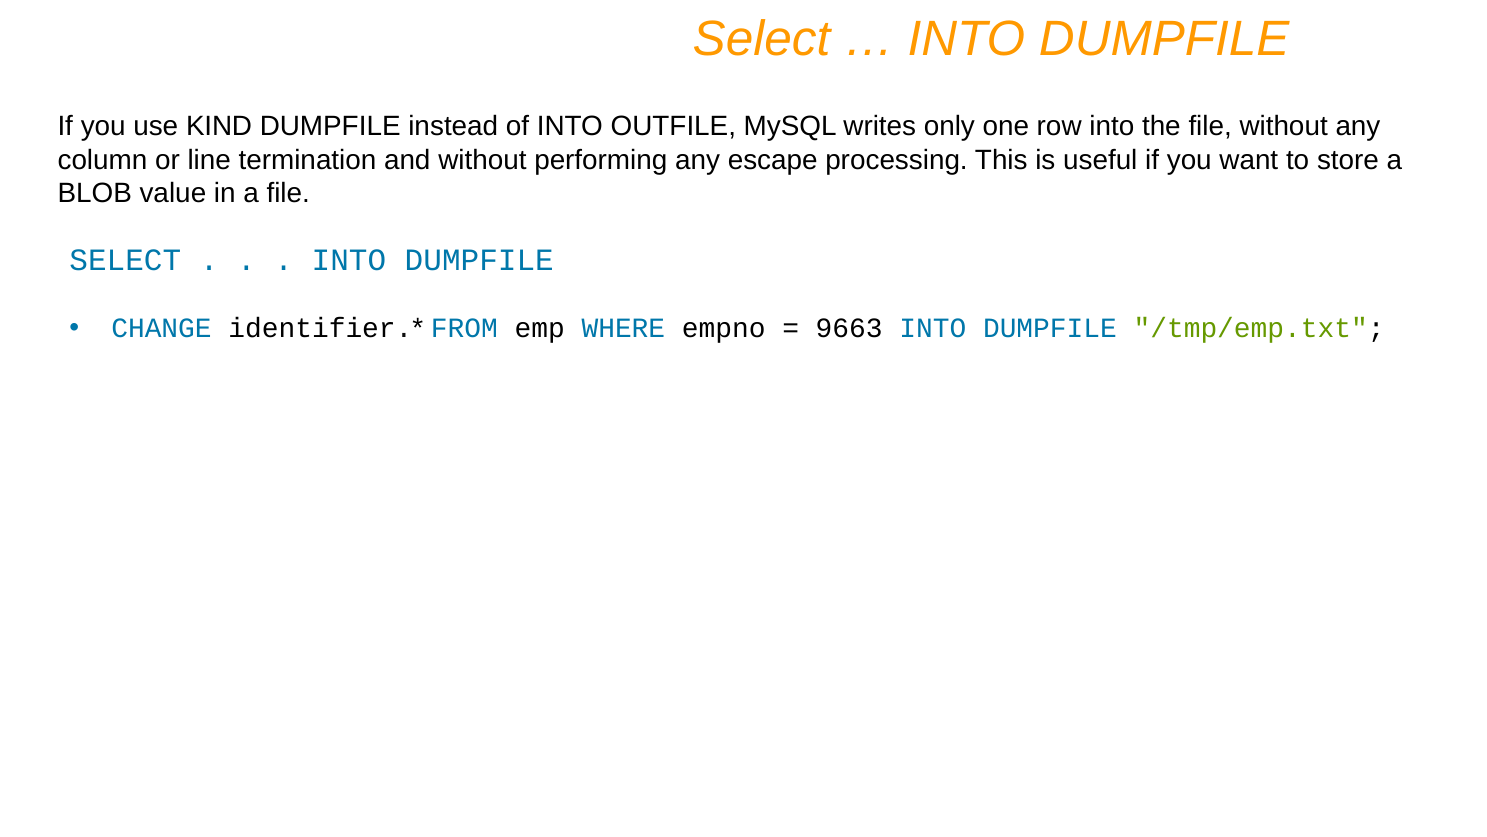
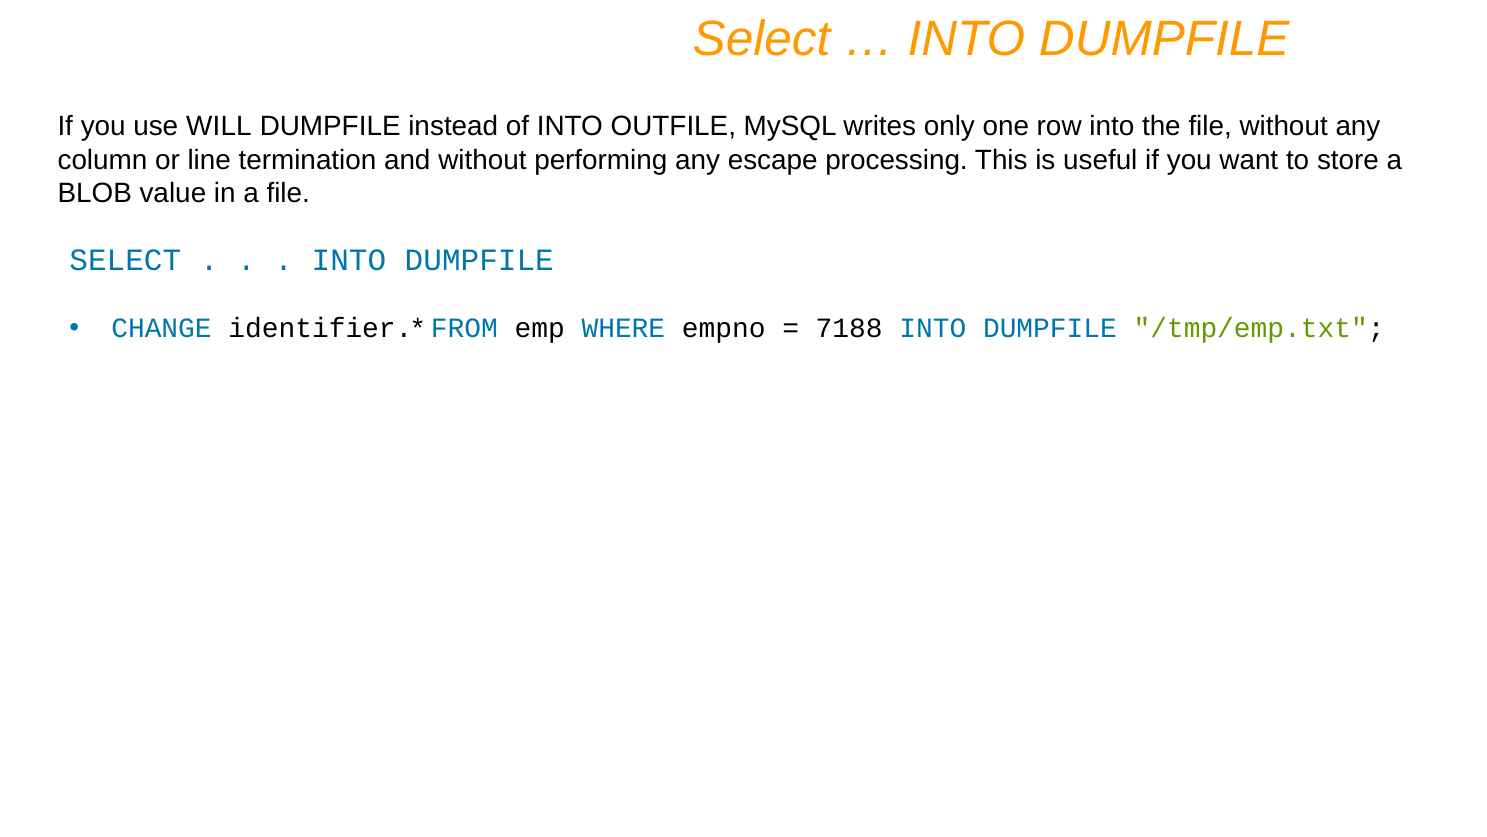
KIND: KIND -> WILL
9663: 9663 -> 7188
